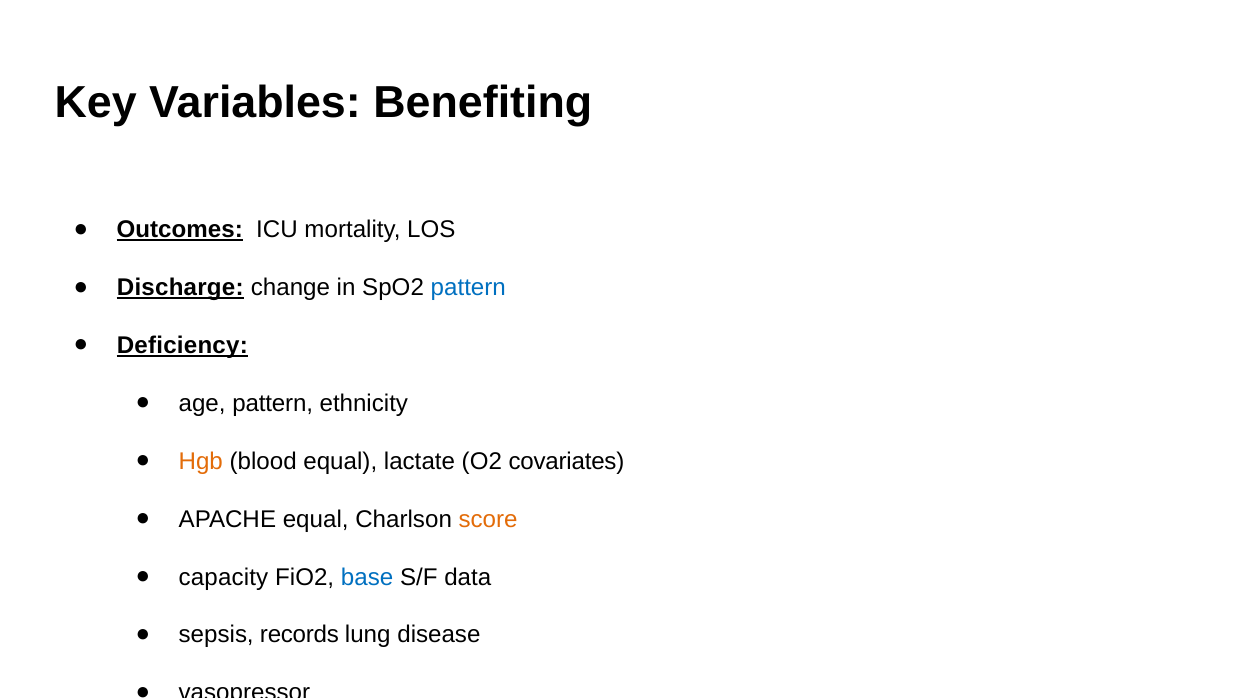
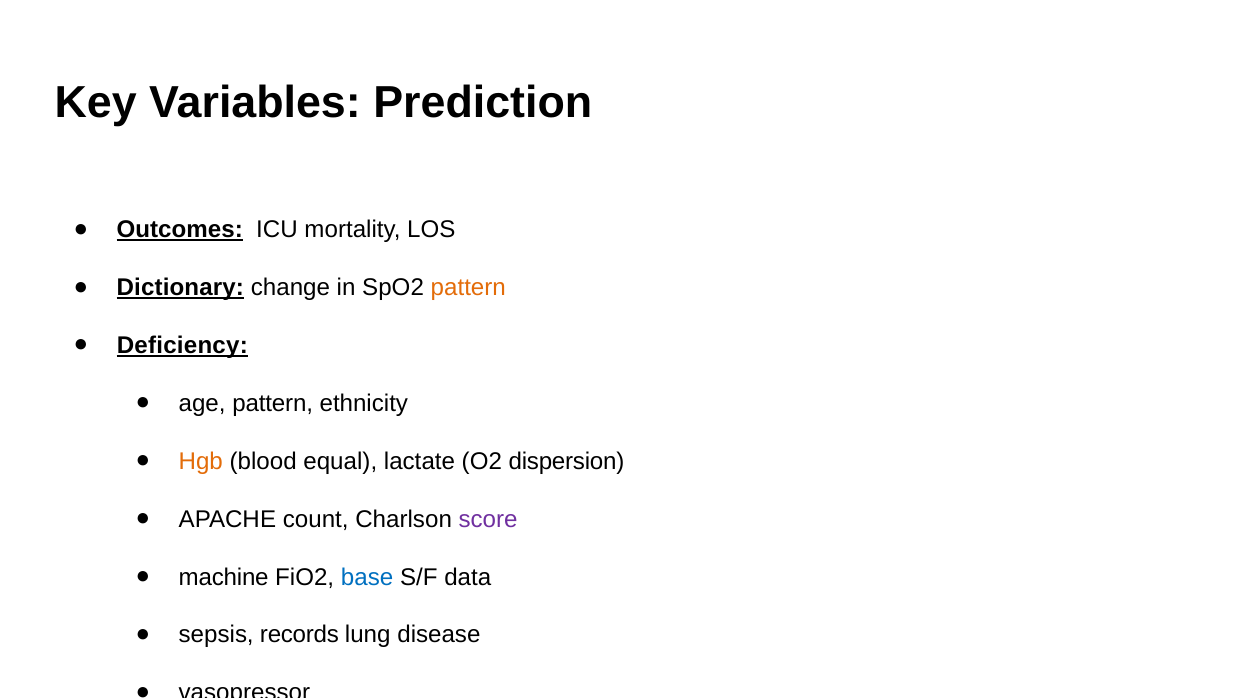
Benefiting: Benefiting -> Prediction
Discharge: Discharge -> Dictionary
pattern at (468, 287) colour: blue -> orange
covariates: covariates -> dispersion
APACHE equal: equal -> count
score colour: orange -> purple
capacity: capacity -> machine
